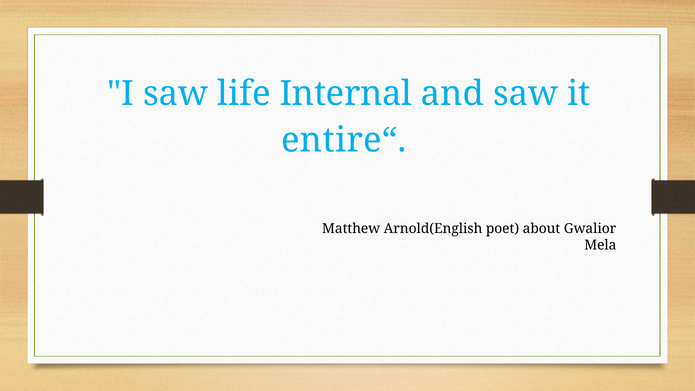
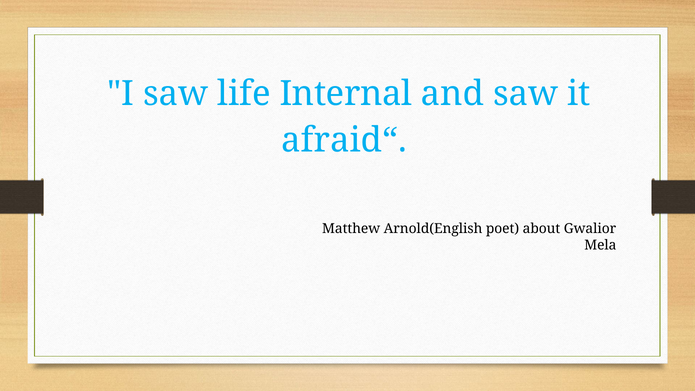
entire“: entire“ -> afraid“
